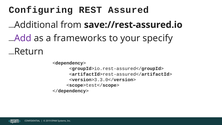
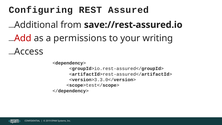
Add colour: purple -> red
frameworks: frameworks -> permissions
specify: specify -> writing
Return: Return -> Access
